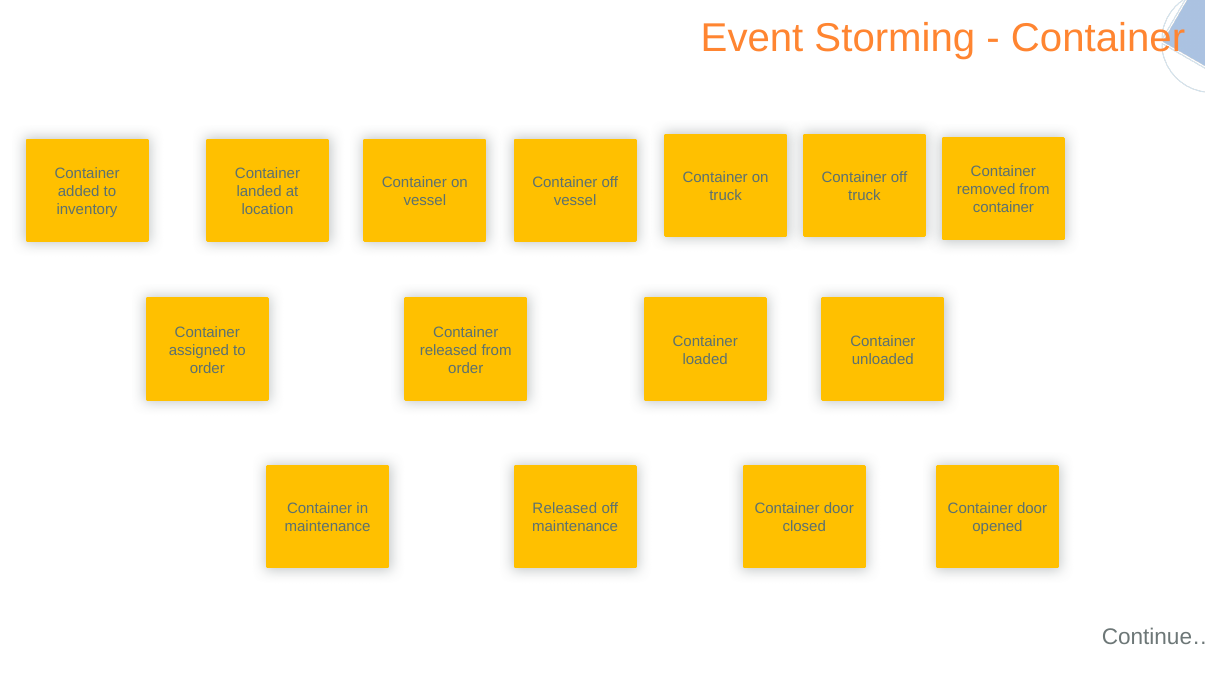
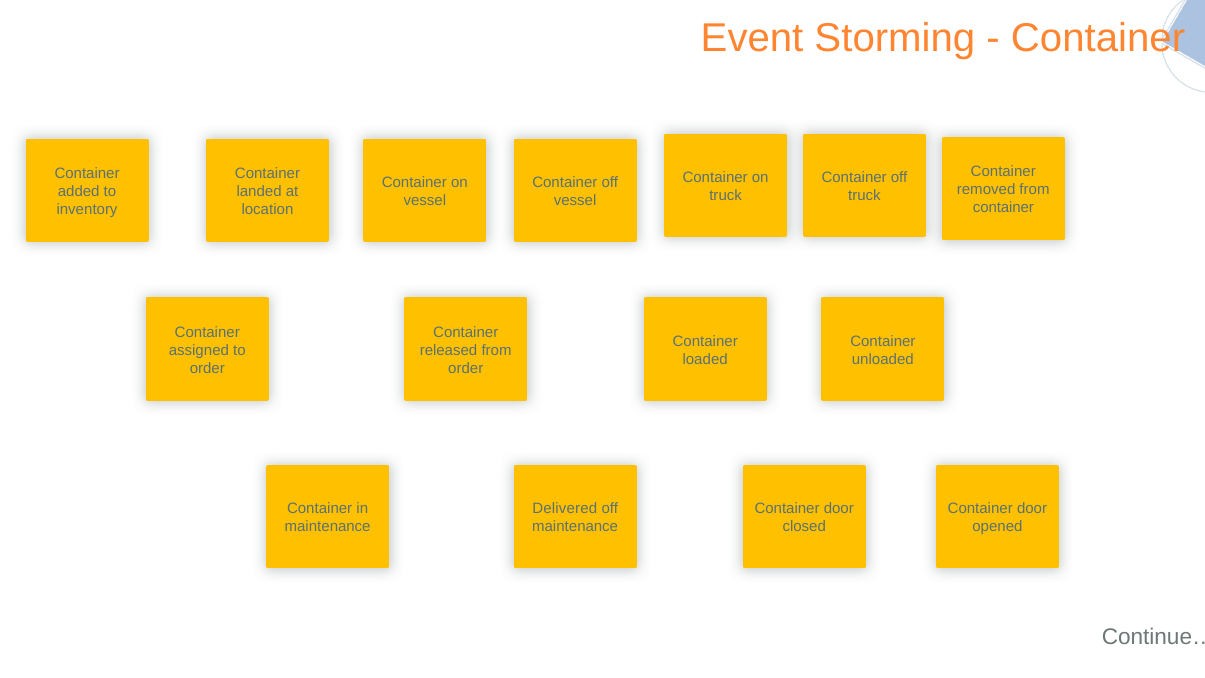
Released at (565, 508): Released -> Delivered
